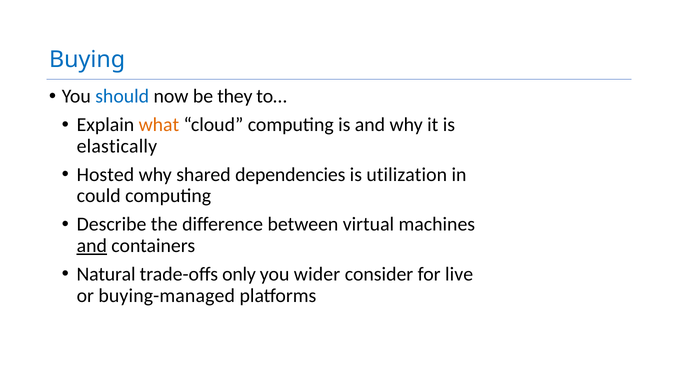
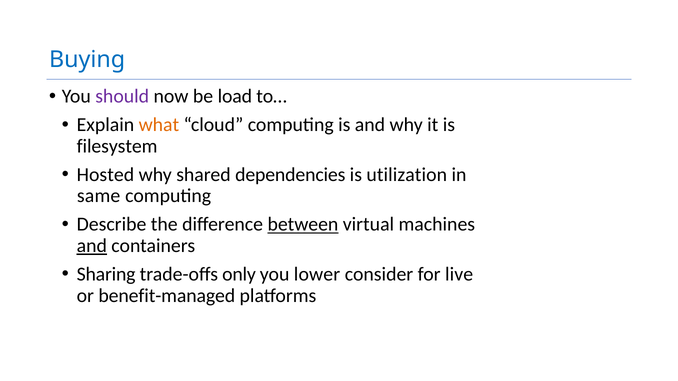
should colour: blue -> purple
they: they -> load
elastically: elastically -> filesystem
could: could -> same
between underline: none -> present
Natural: Natural -> Sharing
wider: wider -> lower
buying-managed: buying-managed -> benefit-managed
